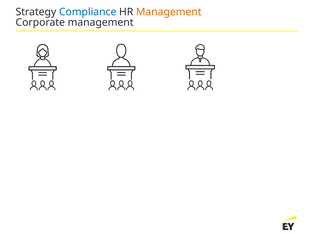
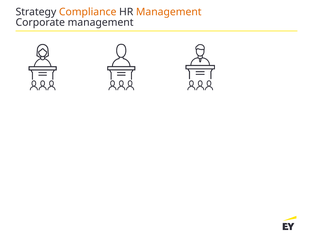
Compliance colour: blue -> orange
